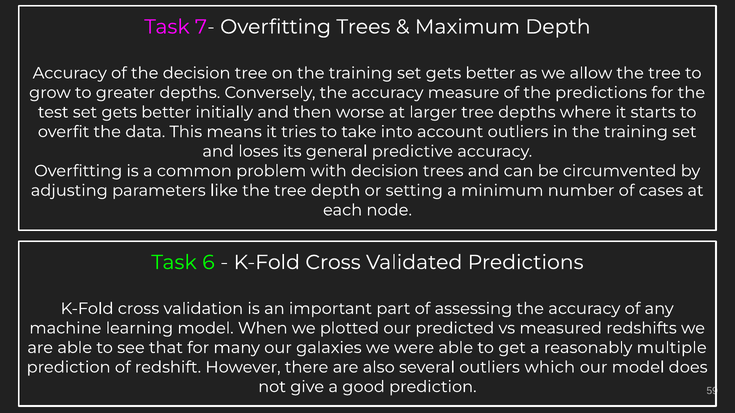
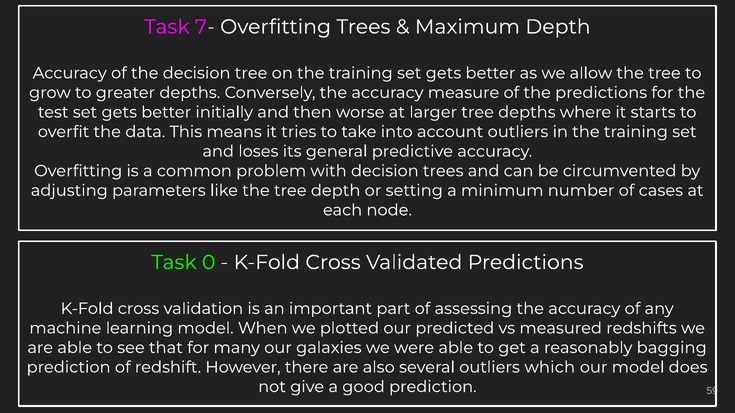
6: 6 -> 0
multiple: multiple -> bagging
